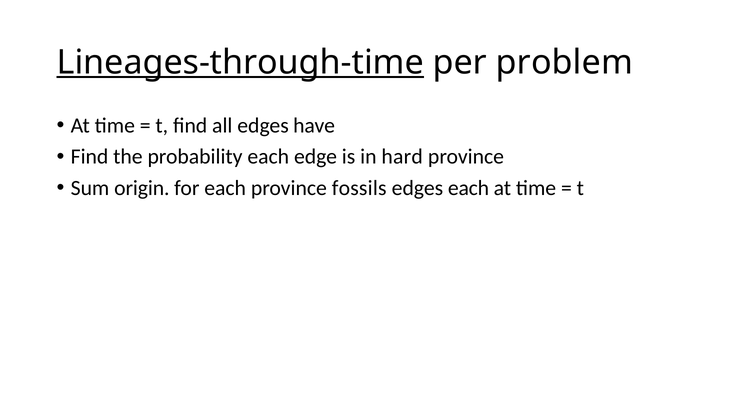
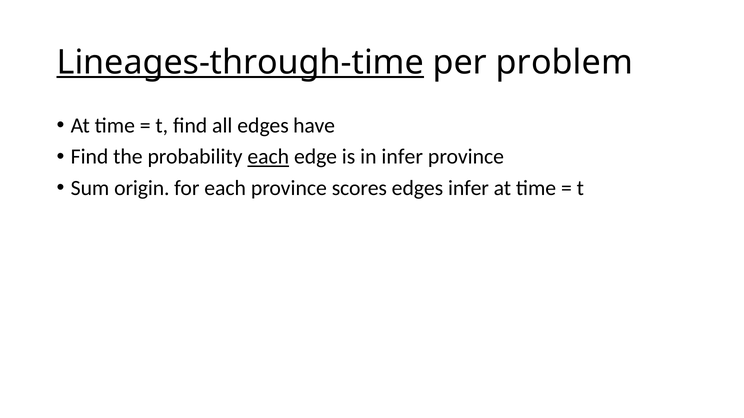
each at (268, 157) underline: none -> present
in hard: hard -> infer
fossils: fossils -> scores
edges each: each -> infer
